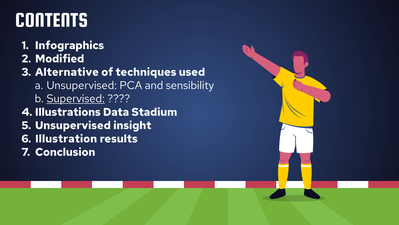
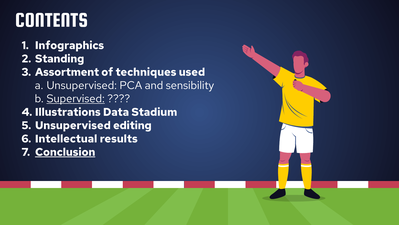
Modified: Modified -> Standing
Alternative: Alternative -> Assortment
insight: insight -> editing
Illustration: Illustration -> Intellectual
Conclusion underline: none -> present
